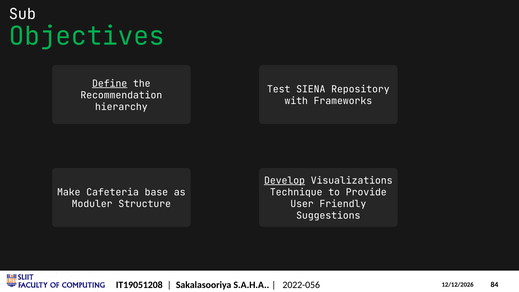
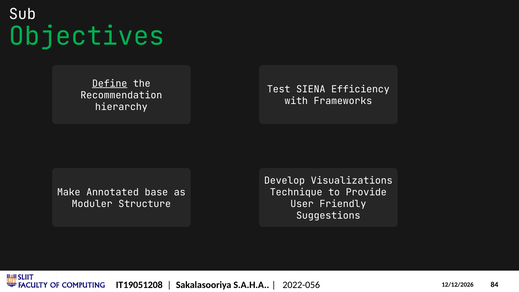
Repository: Repository -> Efficiency
Develop underline: present -> none
Cafeteria: Cafeteria -> Annotated
